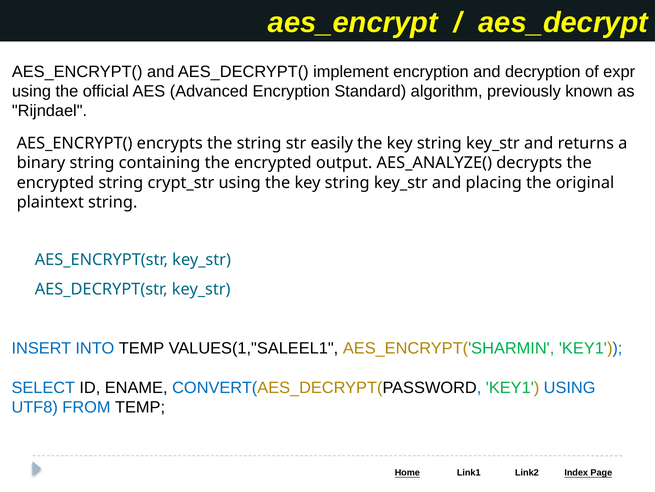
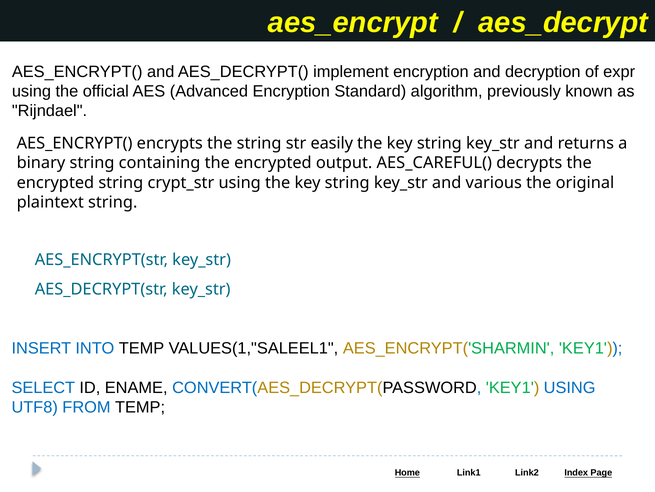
AES_ANALYZE(: AES_ANALYZE( -> AES_CAREFUL(
placing: placing -> various
